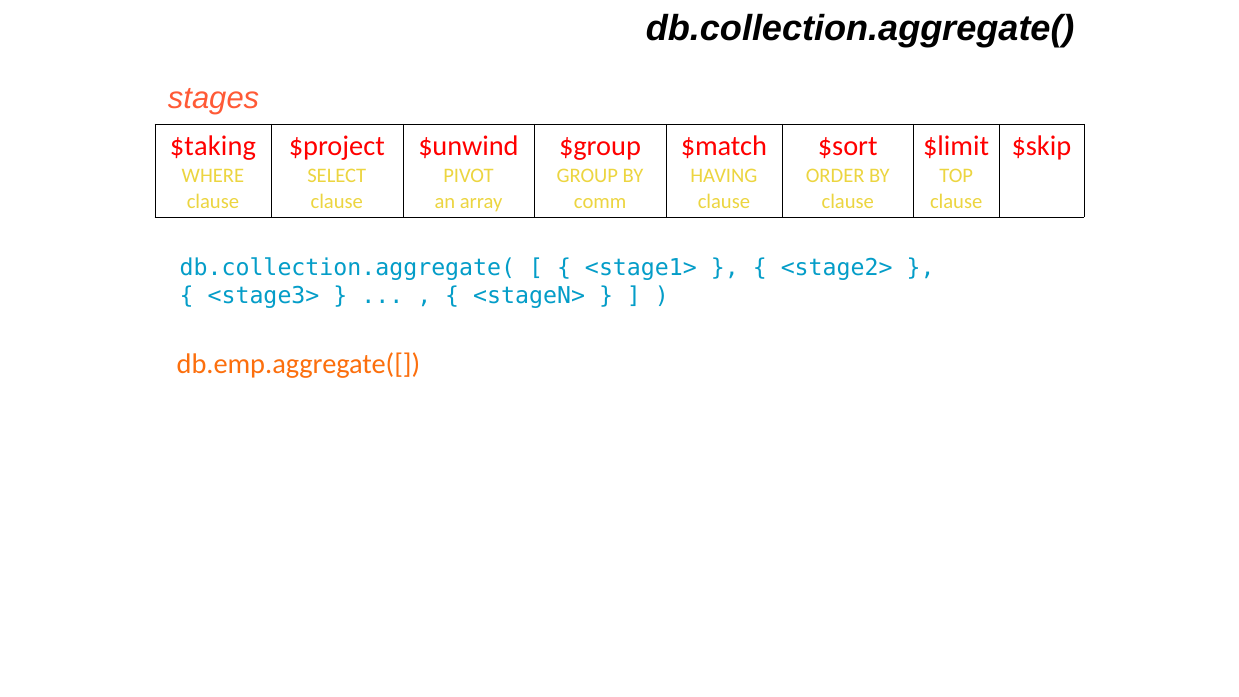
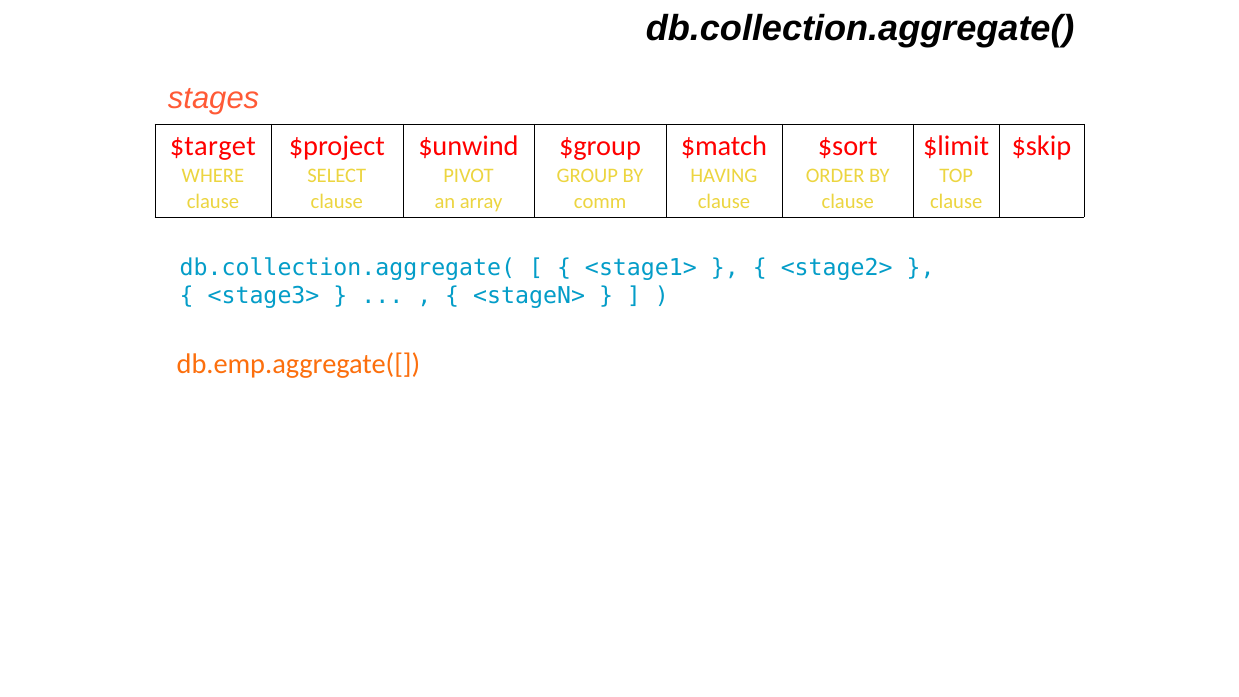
$taking: $taking -> $target
